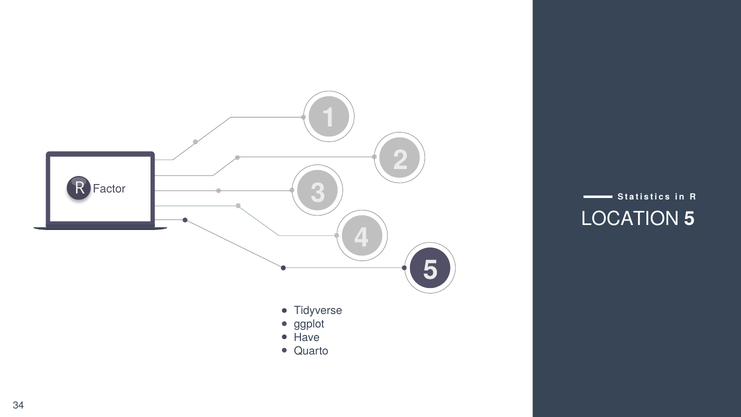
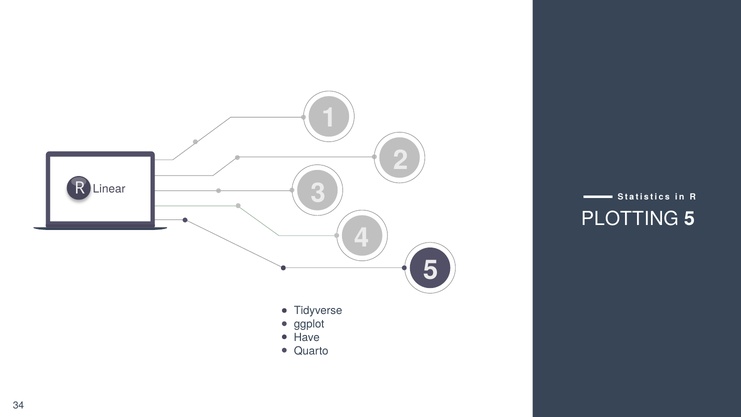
Factor: Factor -> Linear
LOCATION: LOCATION -> PLOTTING
